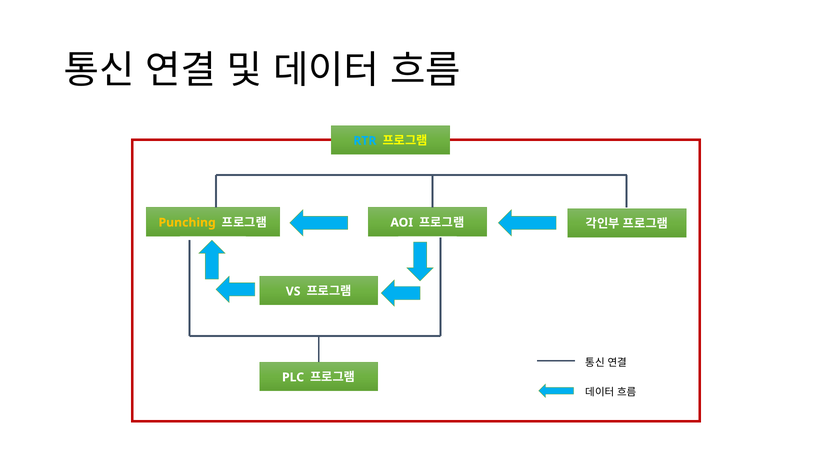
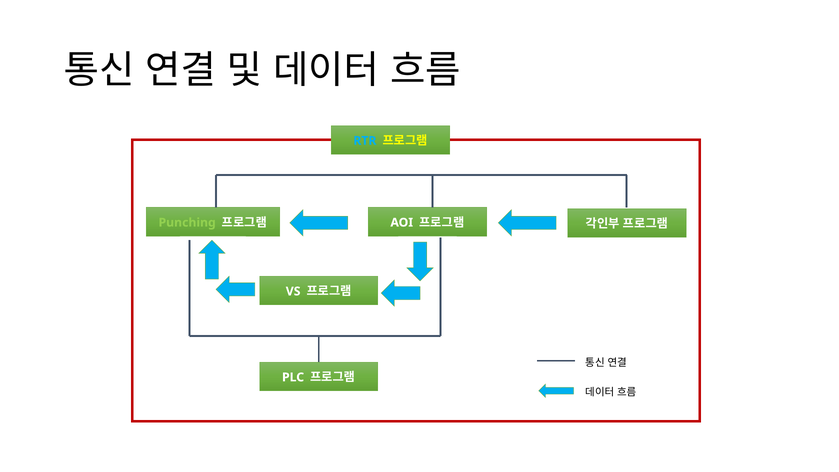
Punching colour: yellow -> light green
